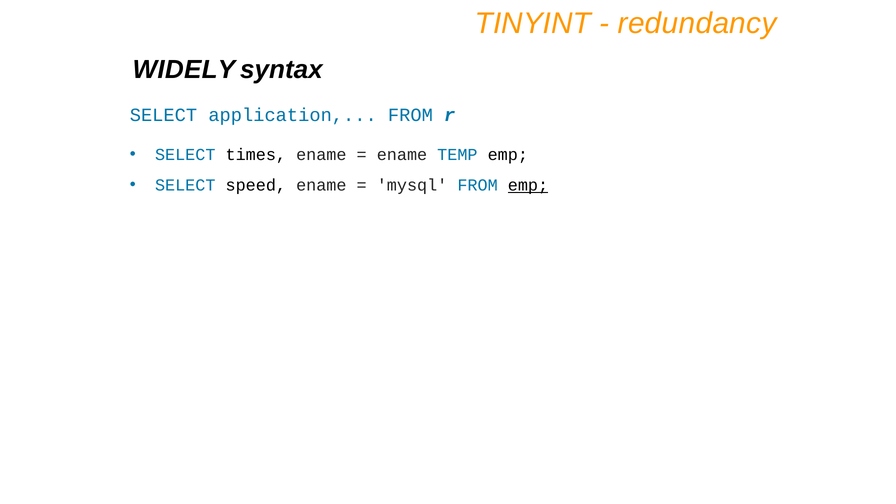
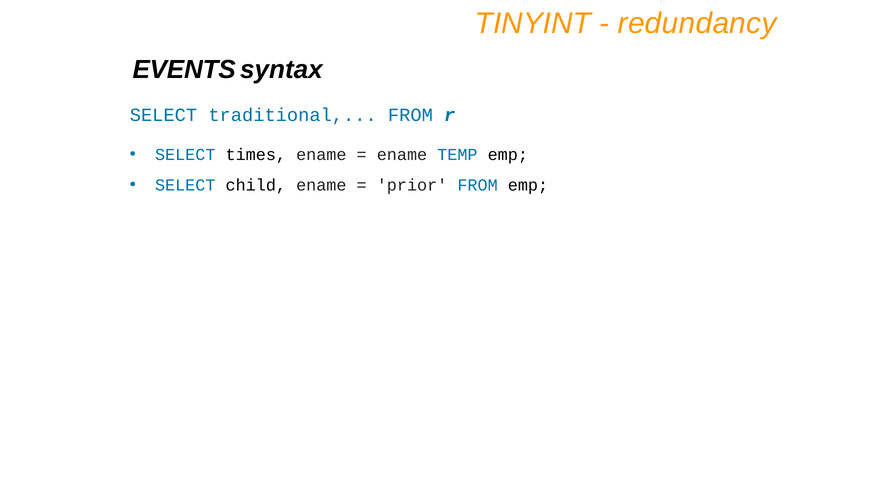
WIDELY: WIDELY -> EVENTS
application: application -> traditional
speed: speed -> child
mysql: mysql -> prior
emp at (528, 185) underline: present -> none
